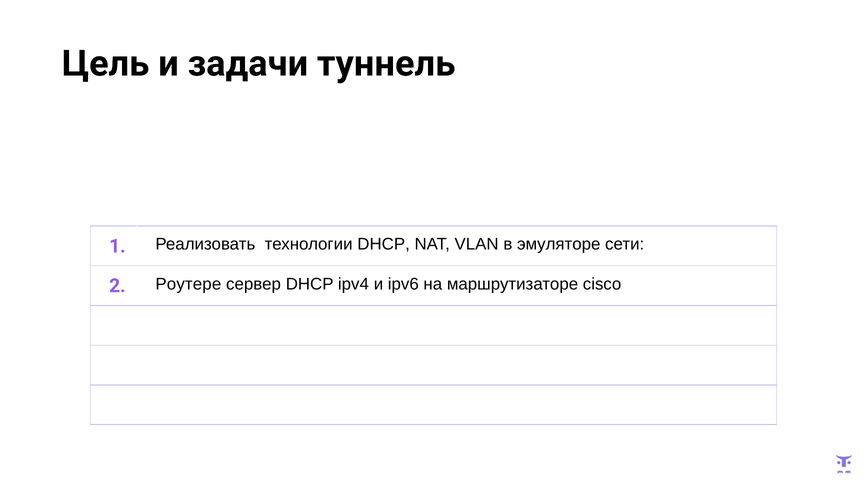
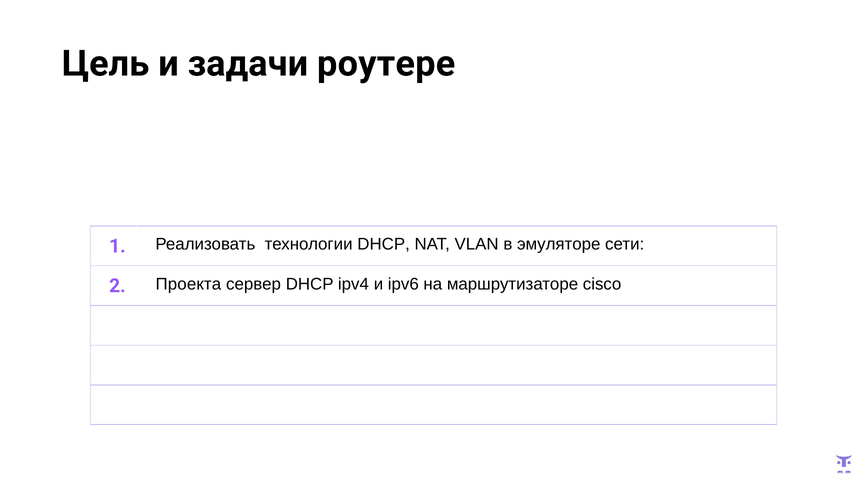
туннель: туннель -> роутере
Роутере: Роутере -> Проекта
